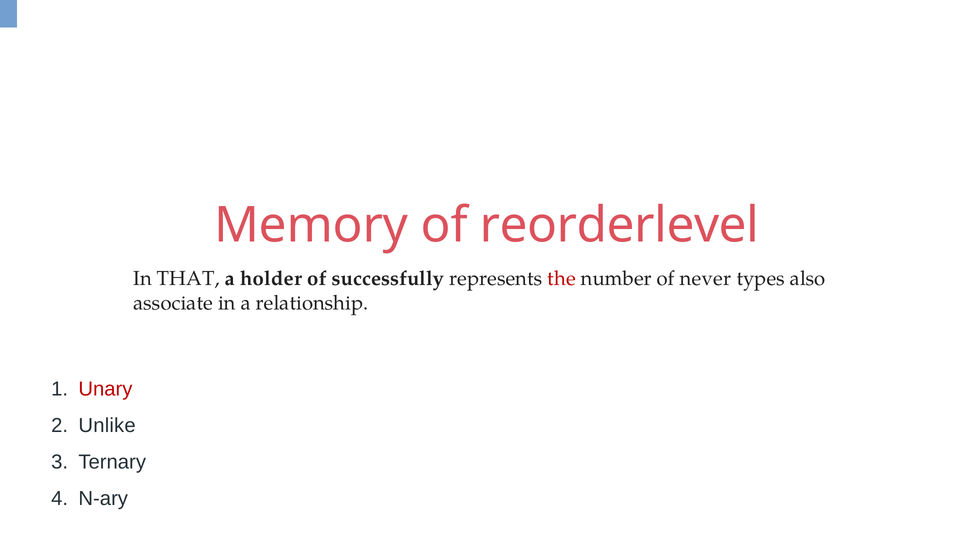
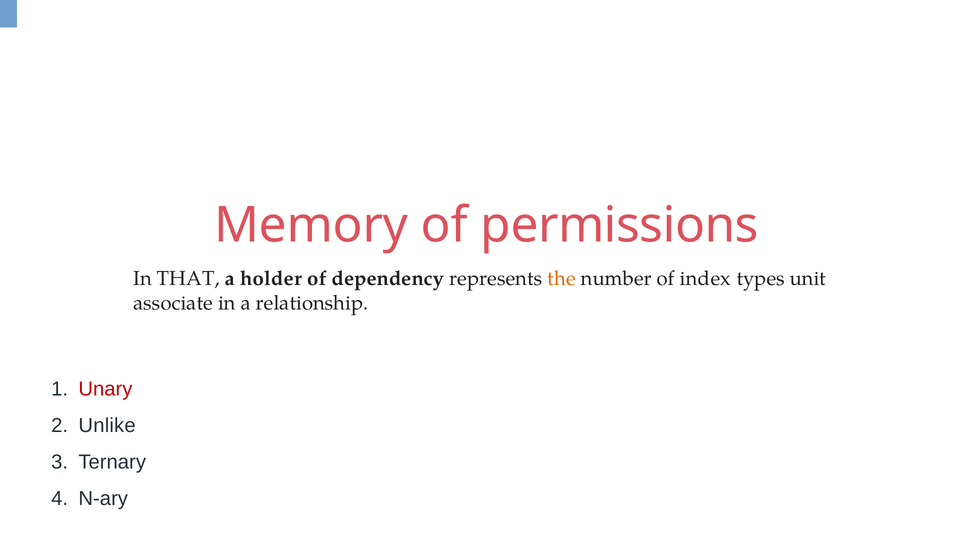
reorderlevel: reorderlevel -> permissions
successfully: successfully -> dependency
the colour: red -> orange
never: never -> index
also: also -> unit
